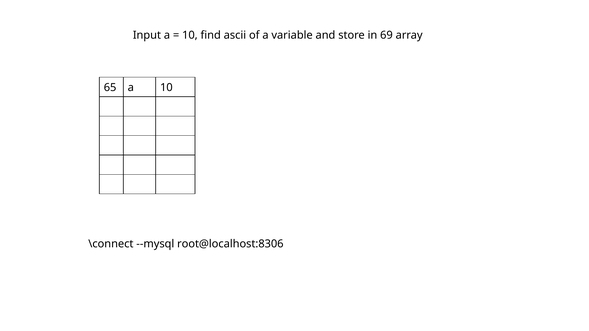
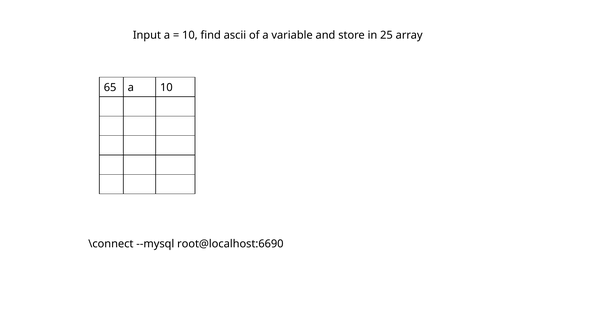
69: 69 -> 25
root@localhost:8306: root@localhost:8306 -> root@localhost:6690
